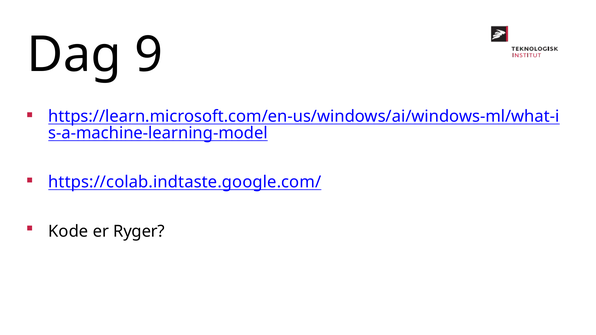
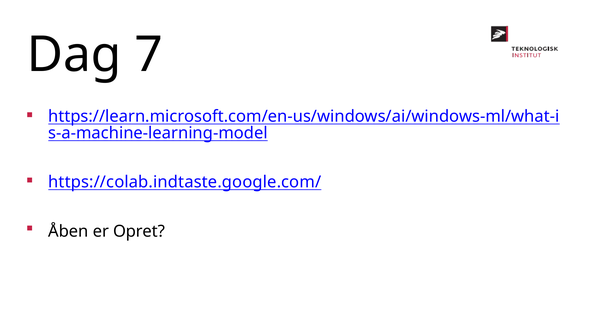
9: 9 -> 7
Kode: Kode -> Åben
Ryger: Ryger -> Opret
